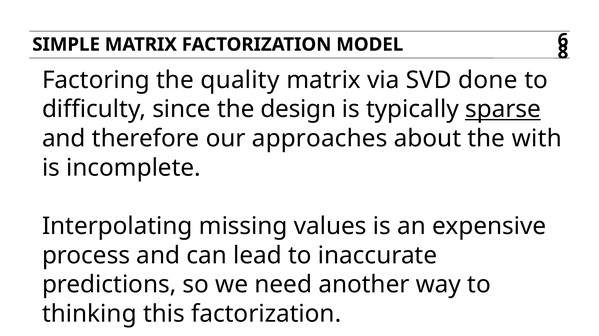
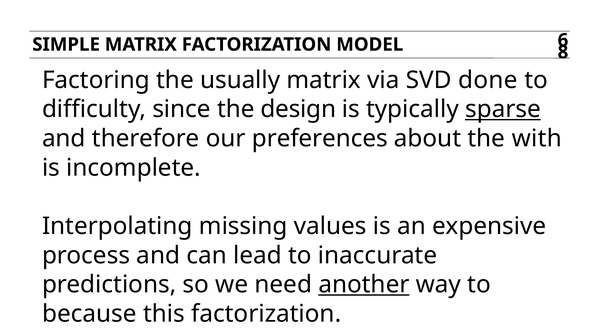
quality: quality -> usually
approaches: approaches -> preferences
another underline: none -> present
thinking: thinking -> because
